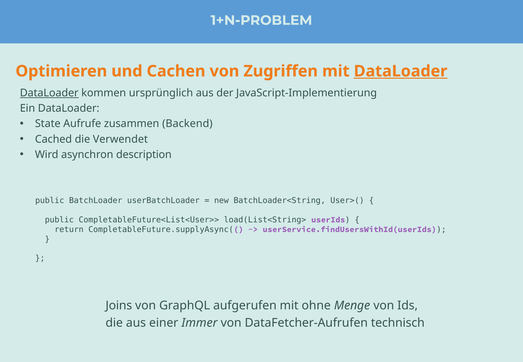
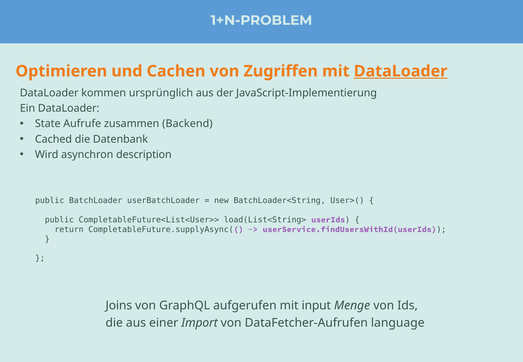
DataLoader at (49, 93) underline: present -> none
Verwendet: Verwendet -> Datenbank
ohne: ohne -> input
Immer: Immer -> Import
technisch: technisch -> language
